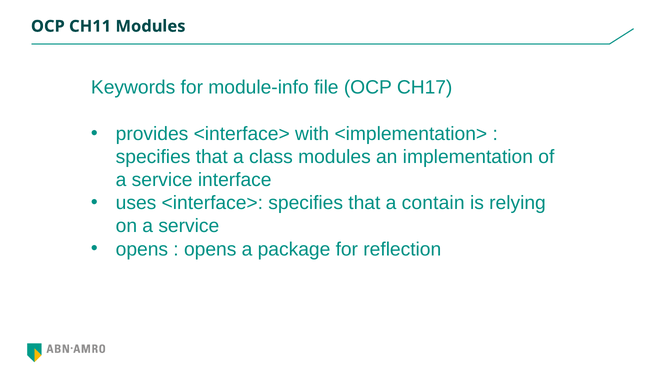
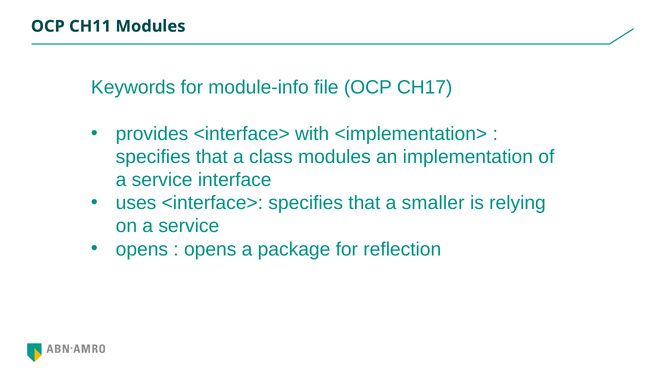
contain: contain -> smaller
